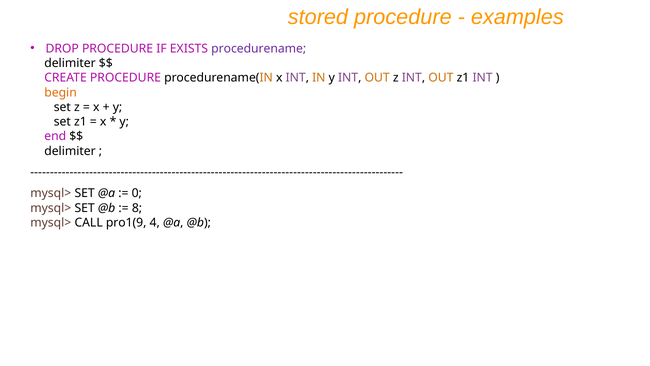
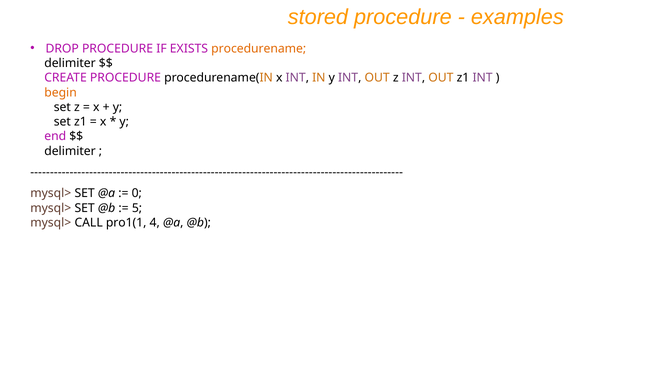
procedurename colour: purple -> orange
8: 8 -> 5
pro1(9: pro1(9 -> pro1(1
